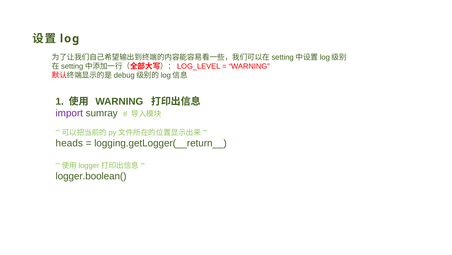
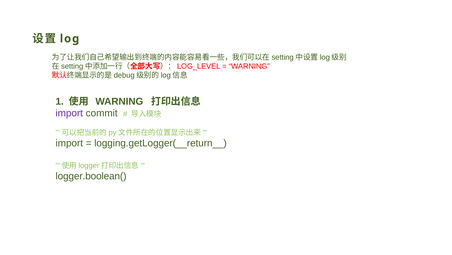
sumray: sumray -> commit
heads at (69, 143): heads -> import
